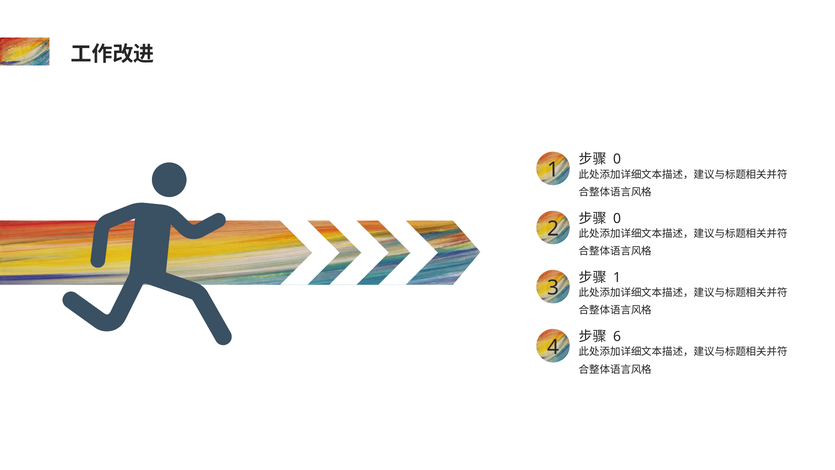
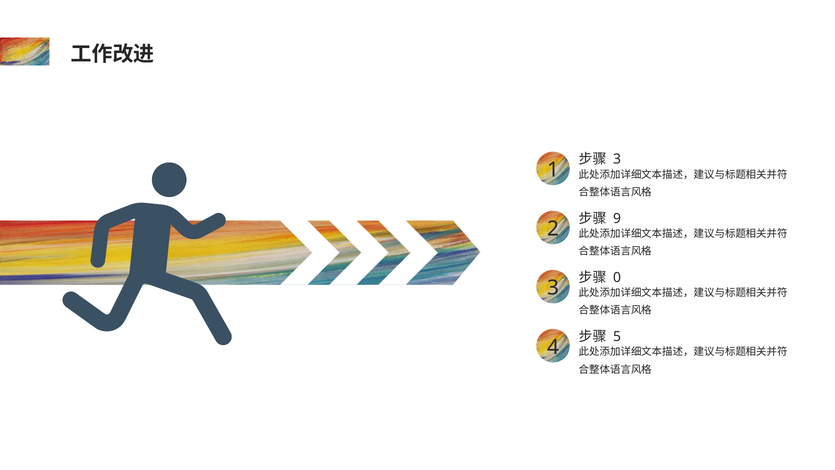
0 at (617, 159): 0 -> 3
0 at (617, 218): 0 -> 9
1 at (617, 277): 1 -> 0
6: 6 -> 5
